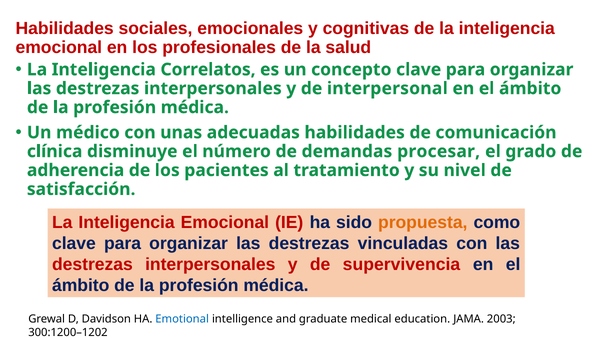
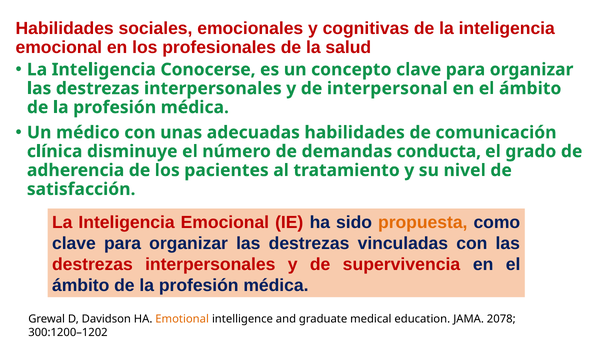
Correlatos: Correlatos -> Conocerse
procesar: procesar -> conducta
Emotional colour: blue -> orange
2003: 2003 -> 2078
